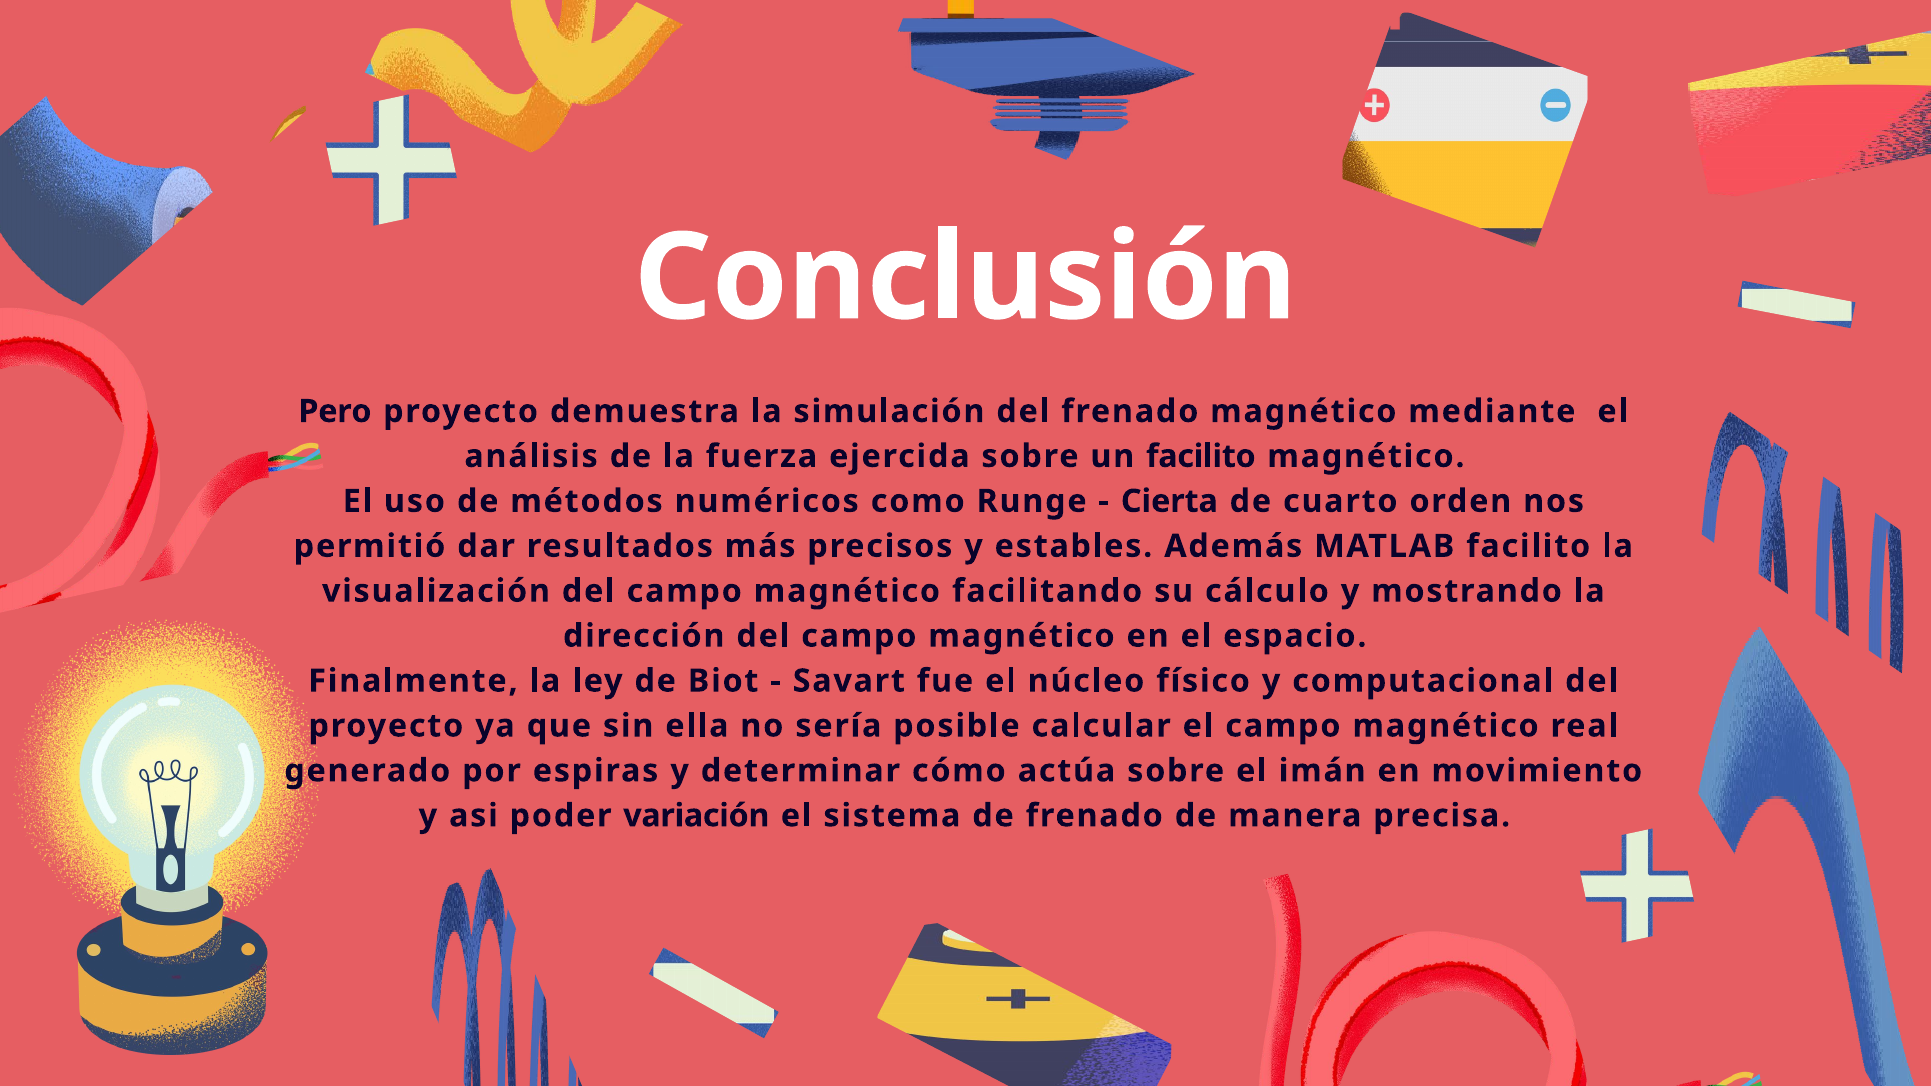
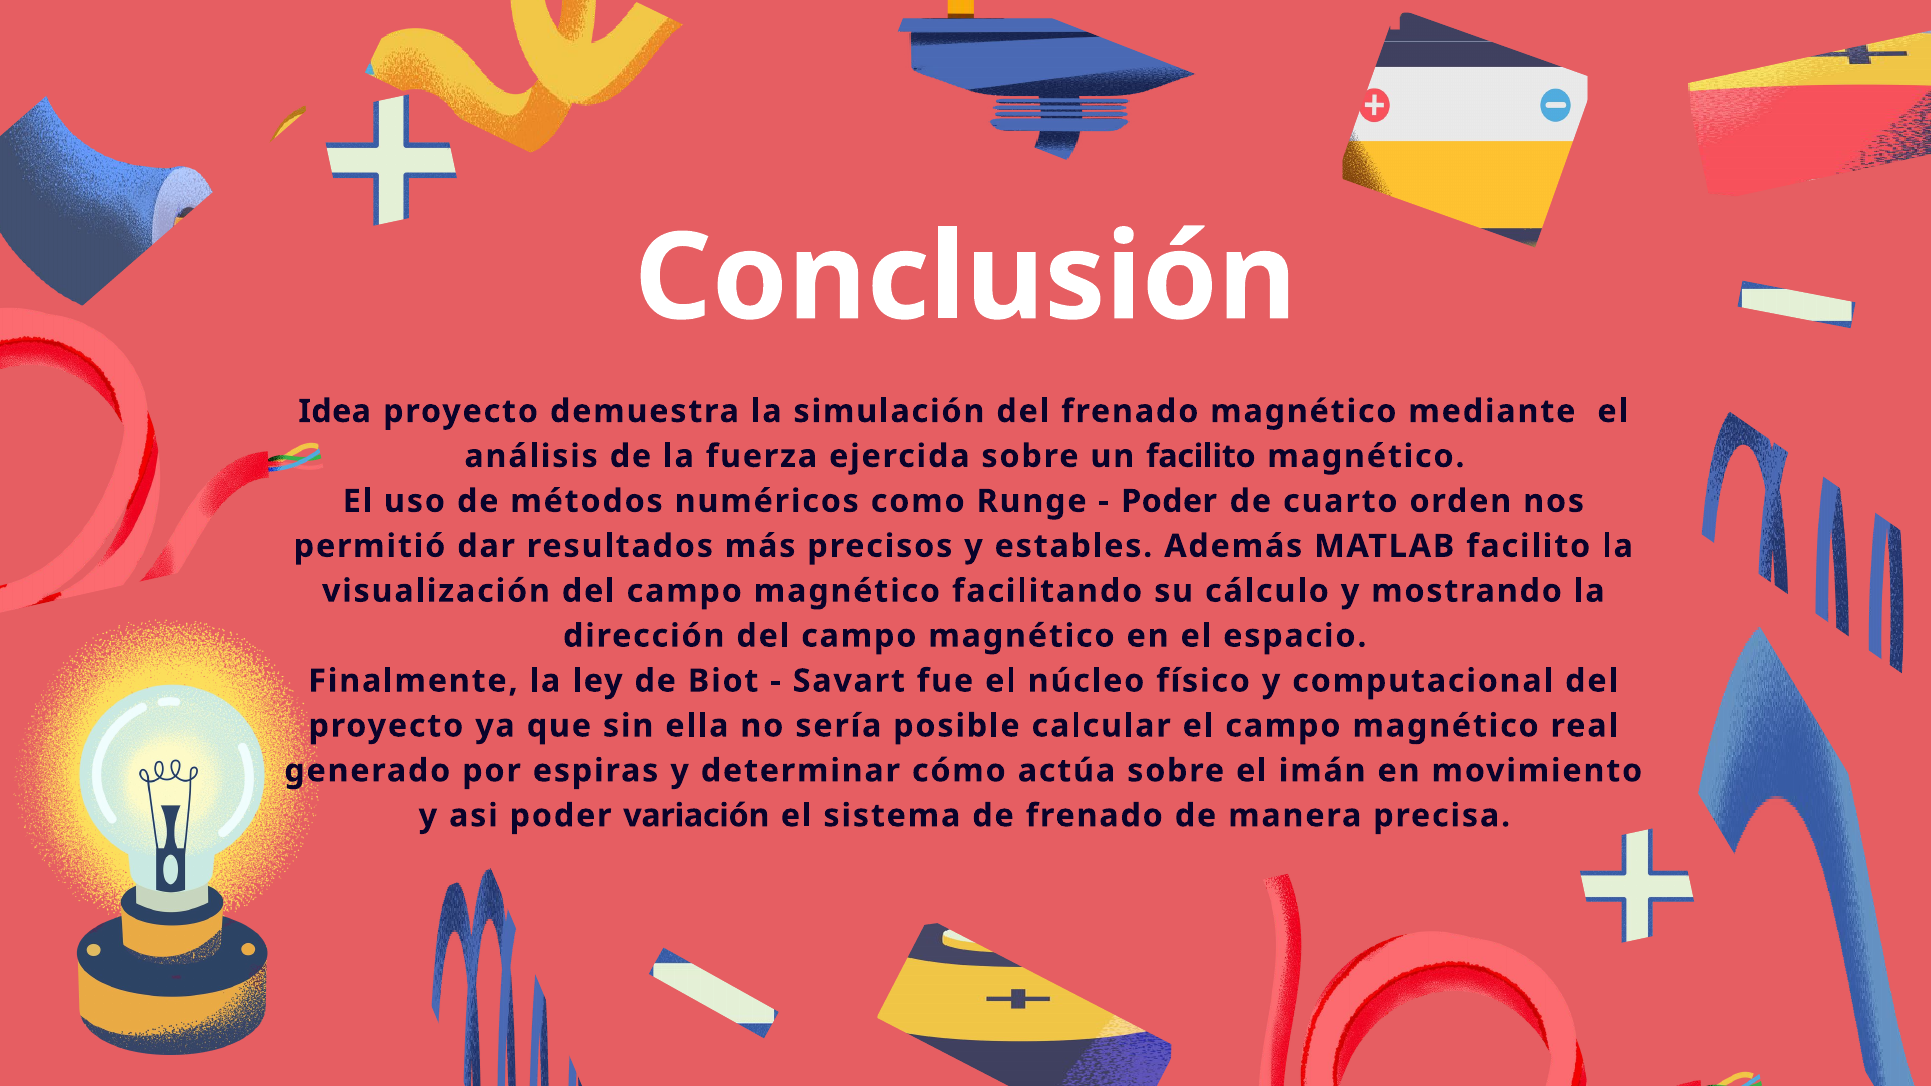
Pero: Pero -> Idea
Cierta at (1169, 501): Cierta -> Poder
